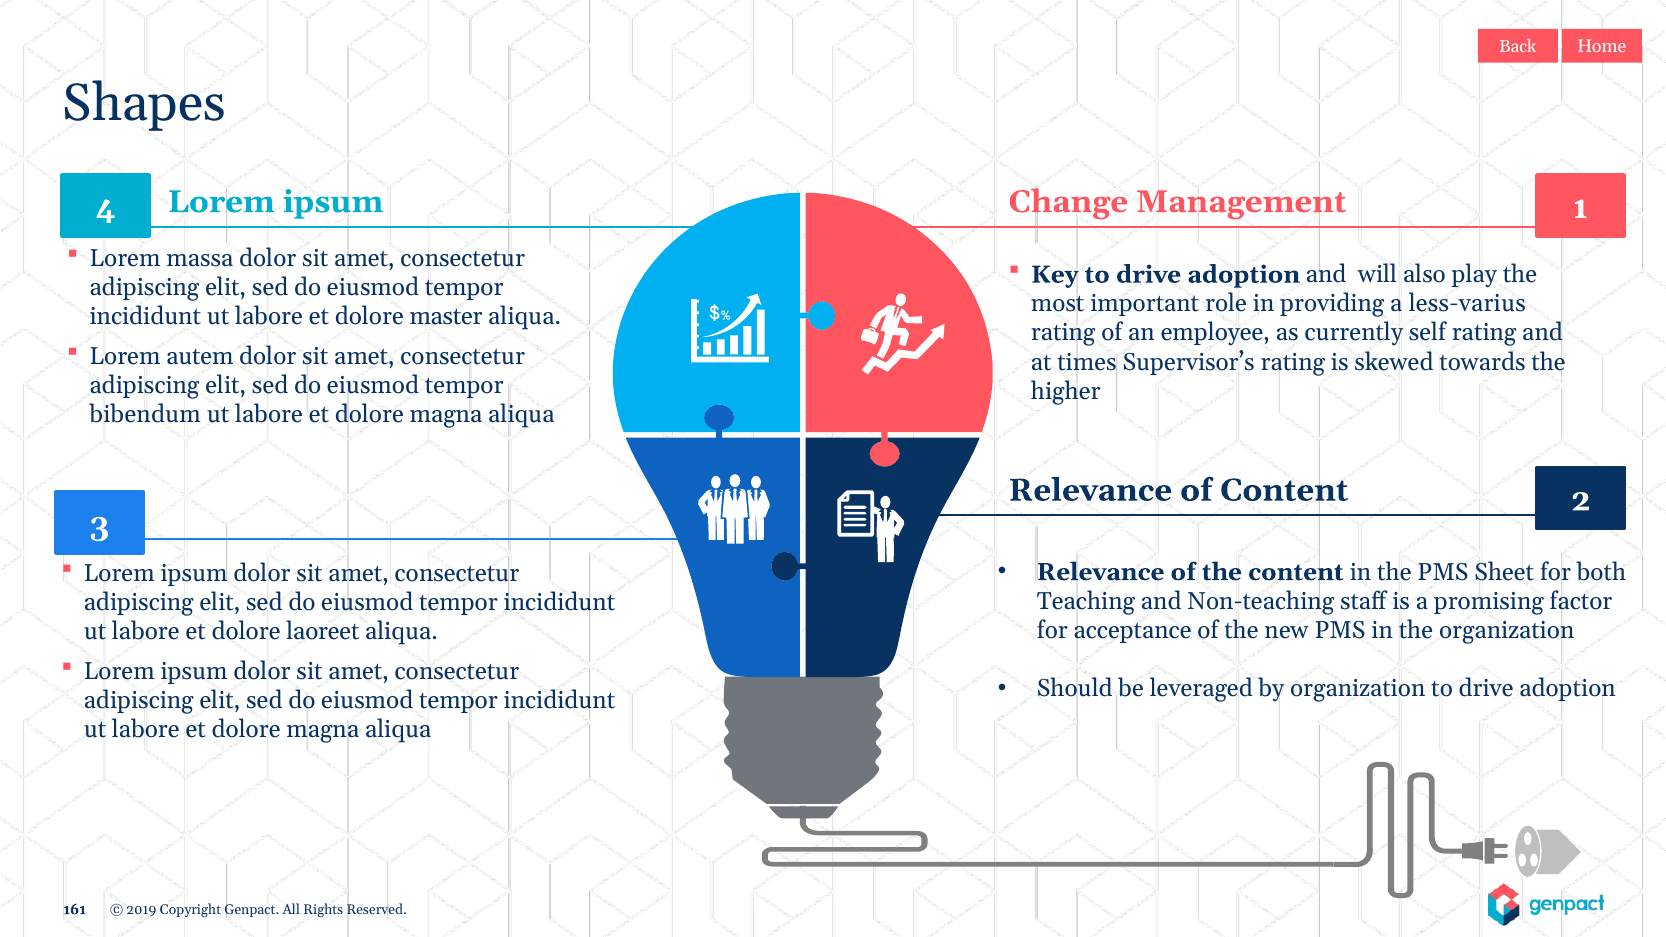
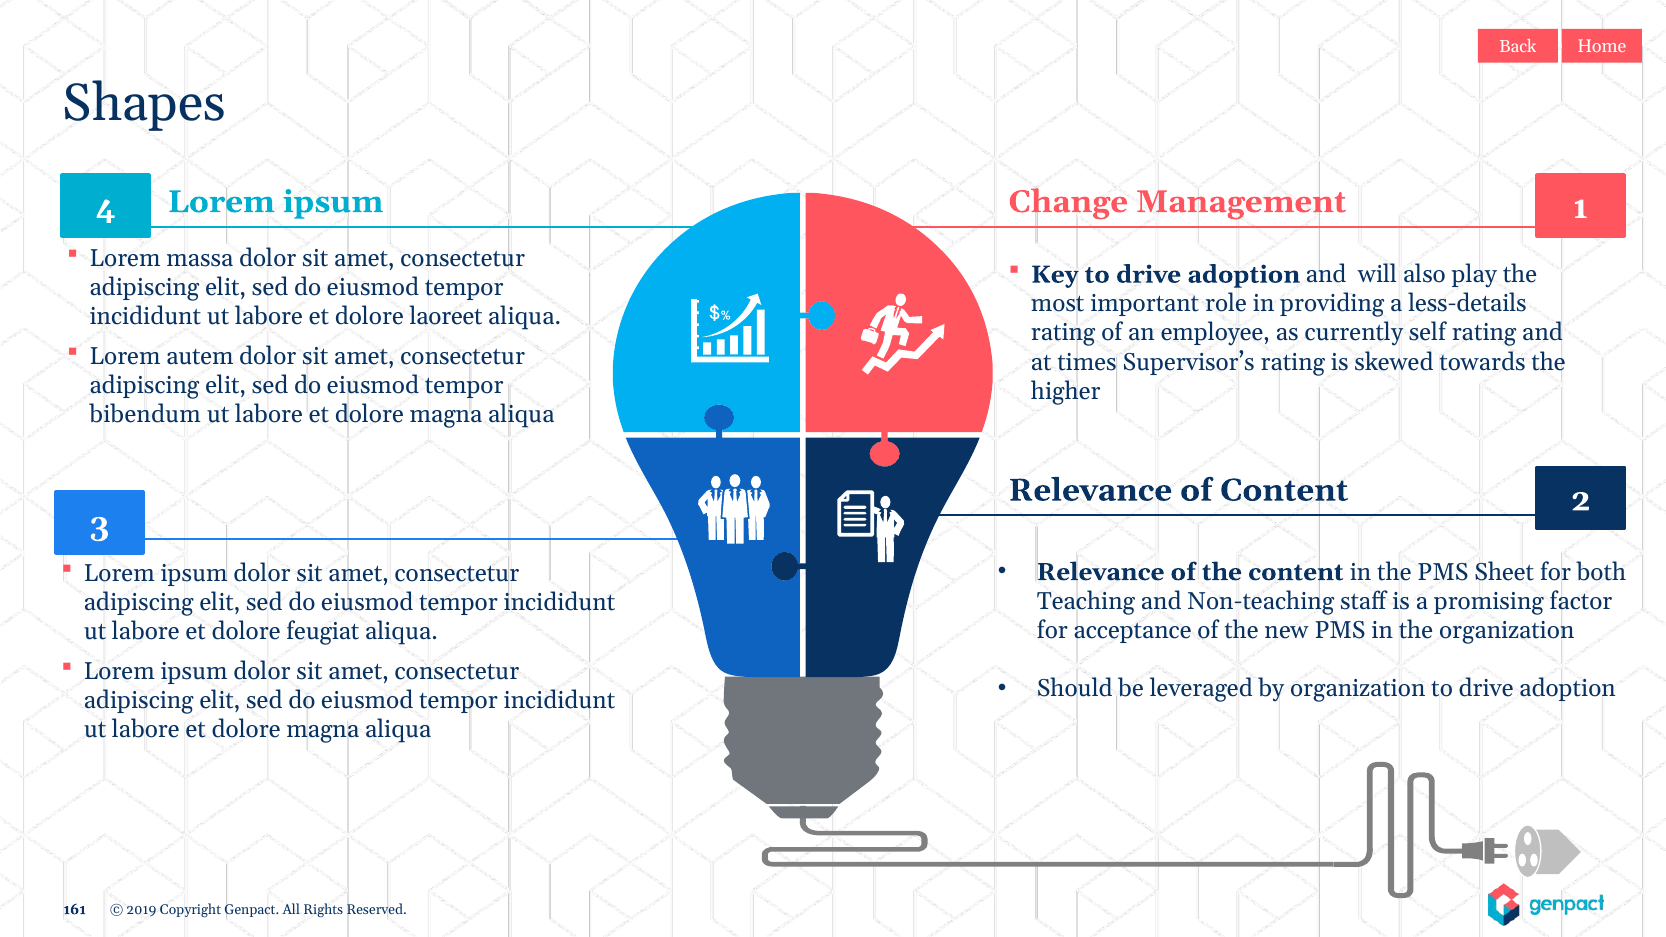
less-varius: less-varius -> less-details
master: master -> laoreet
laoreet: laoreet -> feugiat
